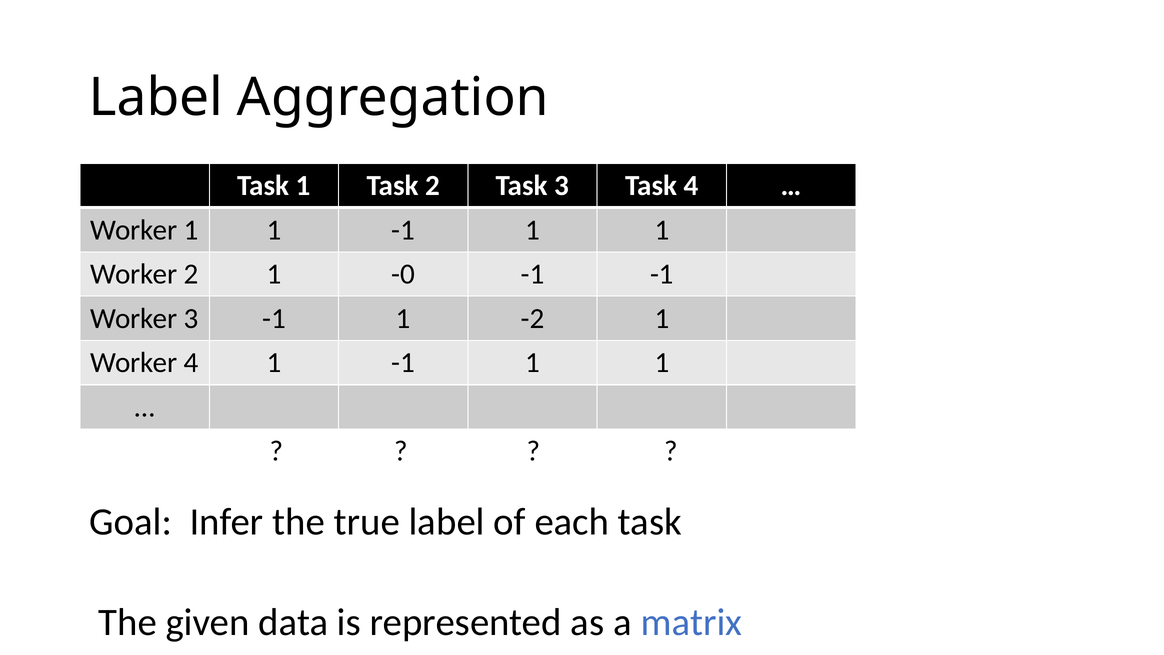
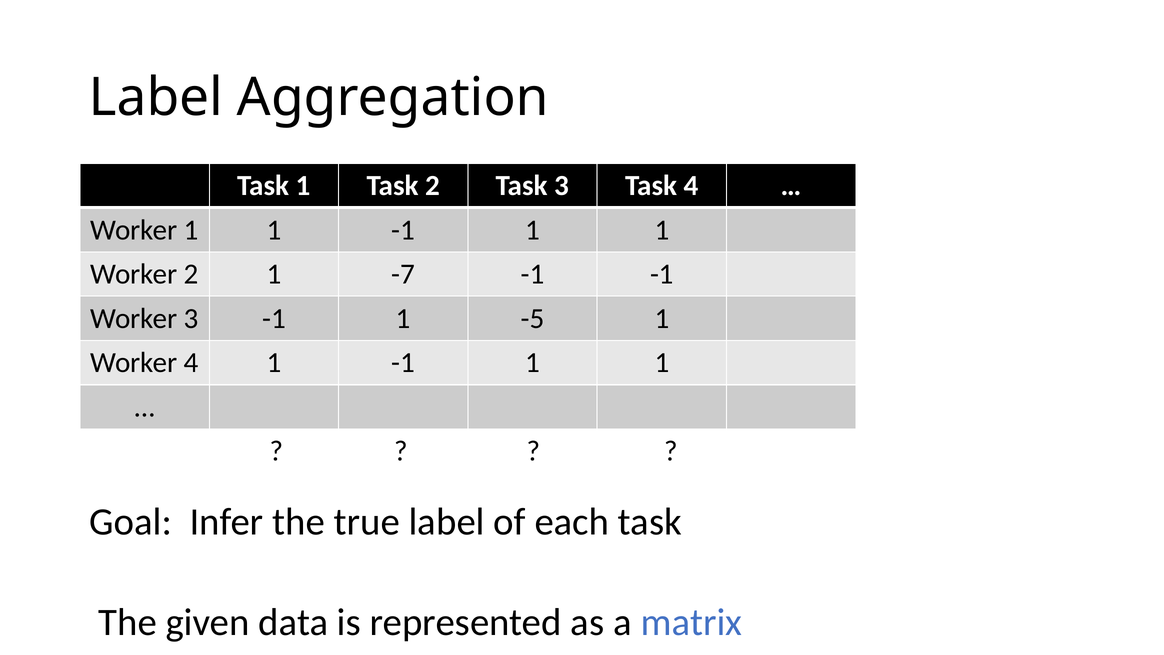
-0: -0 -> -7
-2: -2 -> -5
